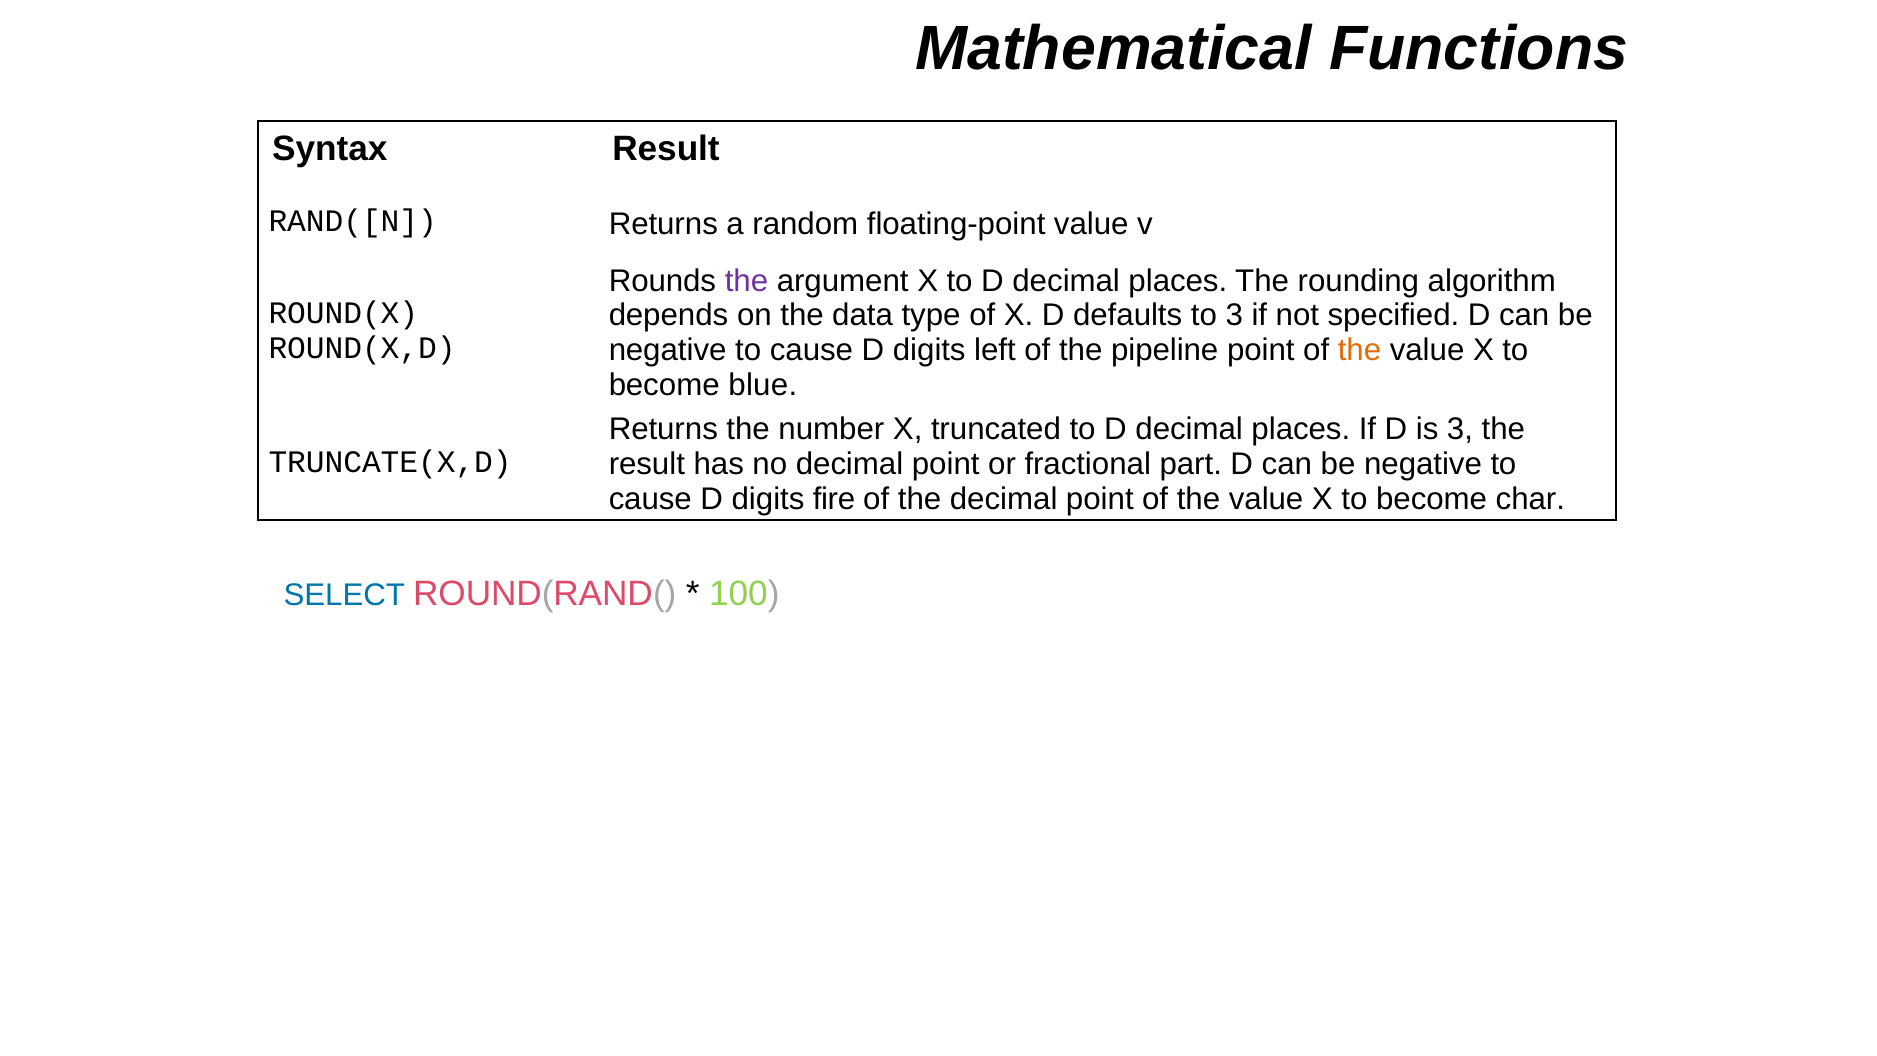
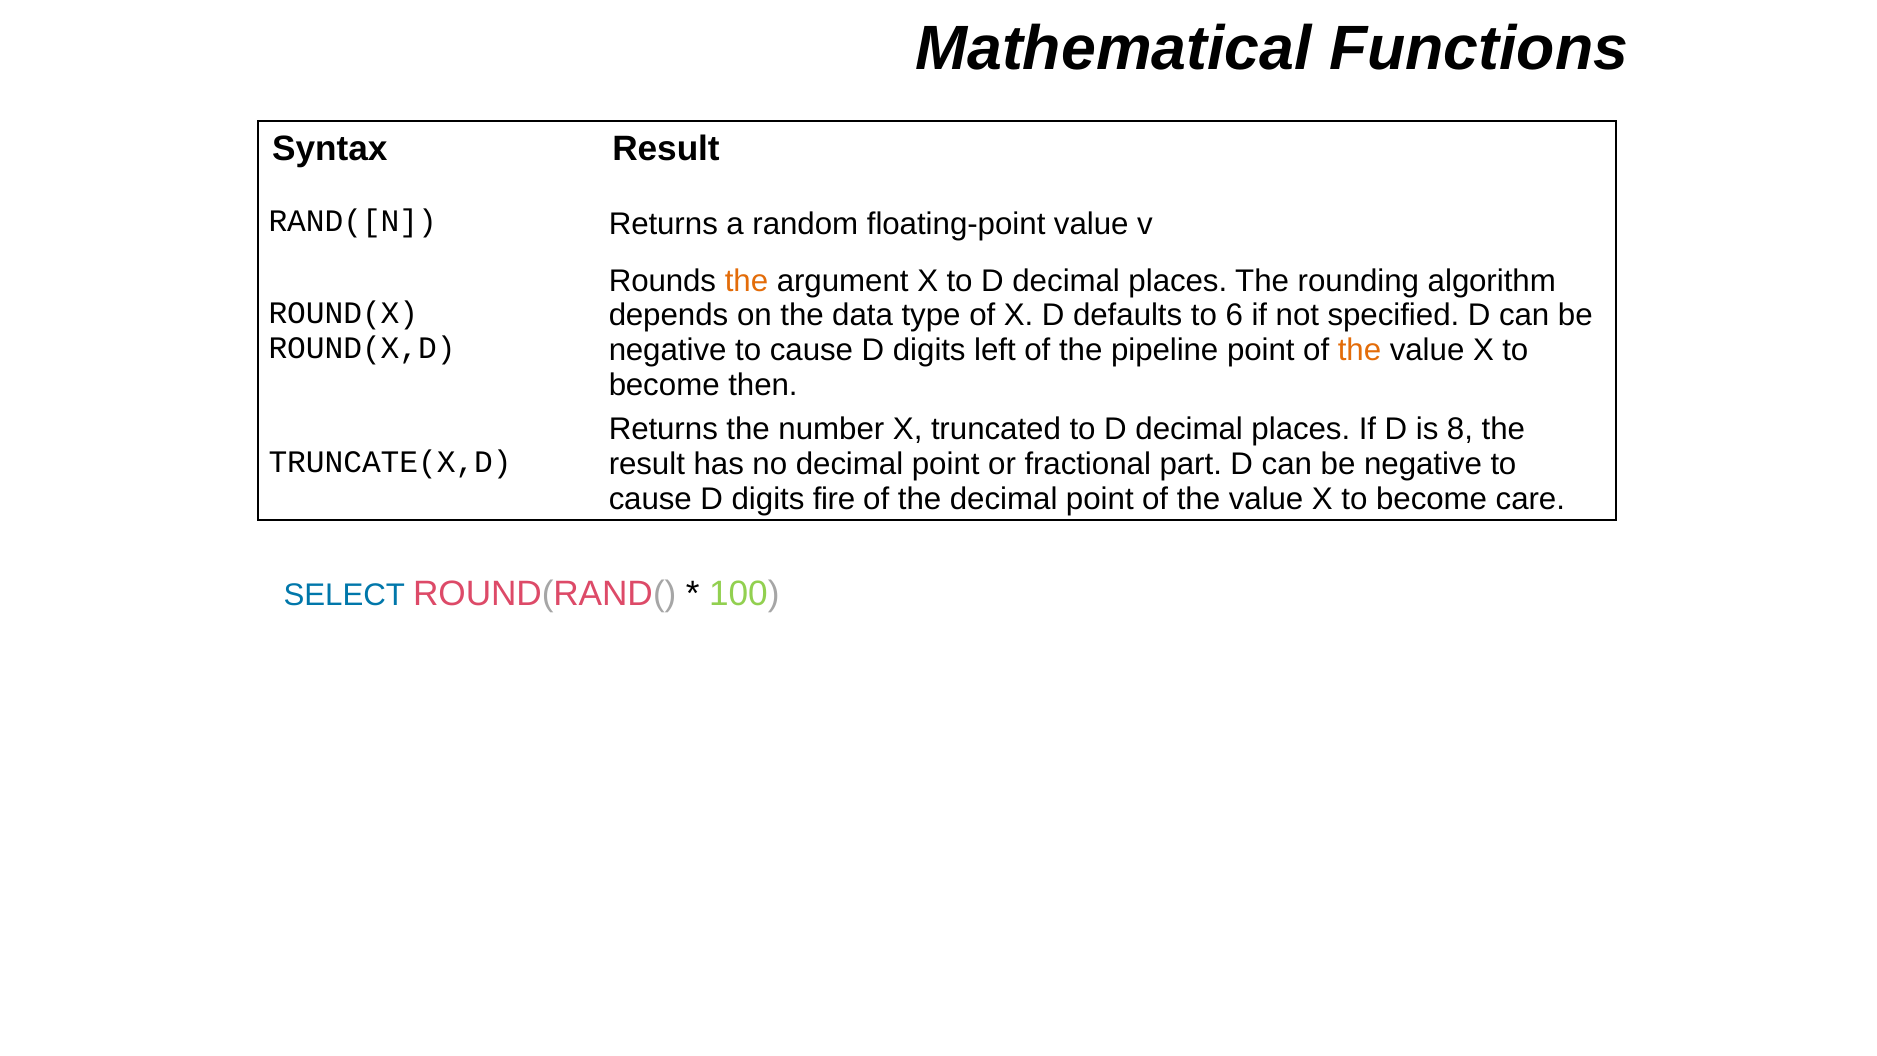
the at (747, 281) colour: purple -> orange
to 3: 3 -> 6
blue: blue -> then
is 3: 3 -> 8
char: char -> care
